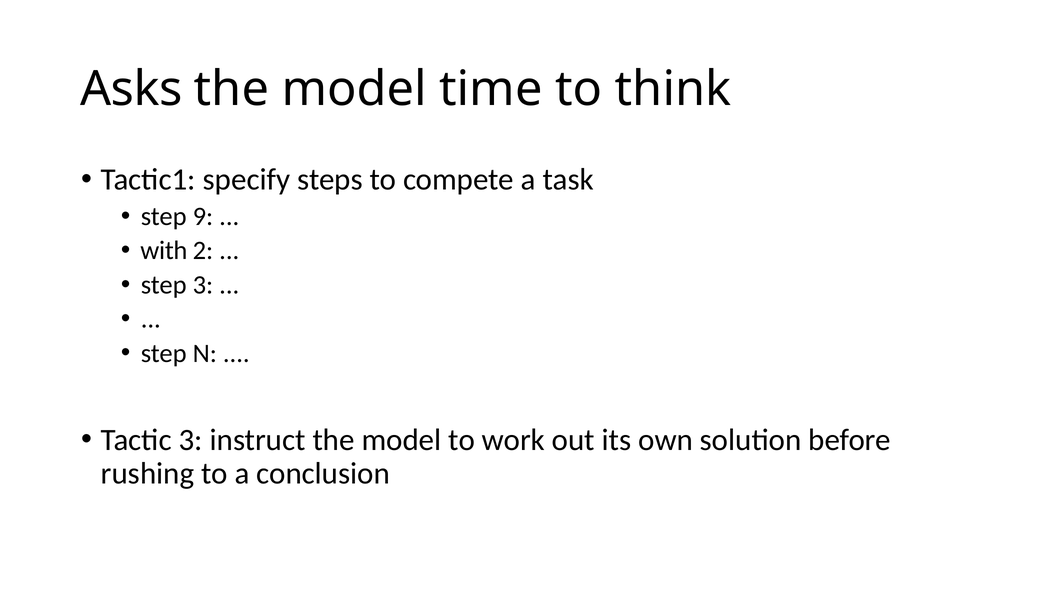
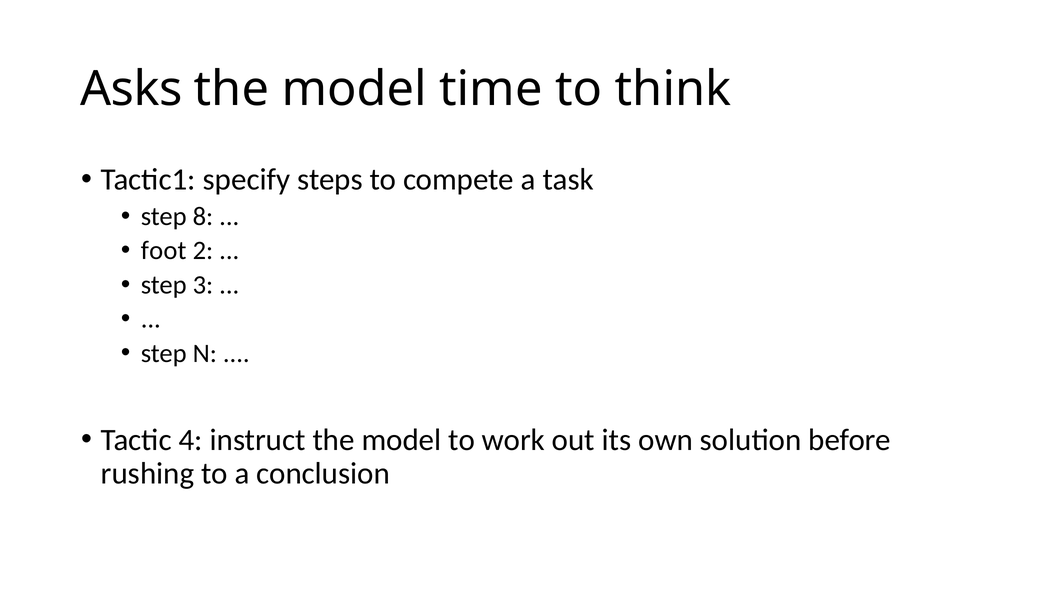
9: 9 -> 8
with: with -> foot
Tactic 3: 3 -> 4
